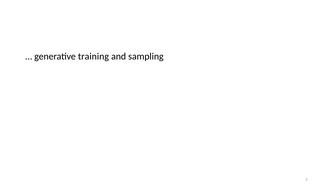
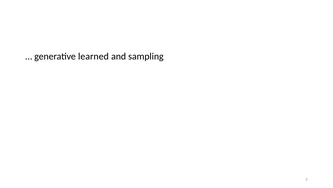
training: training -> learned
